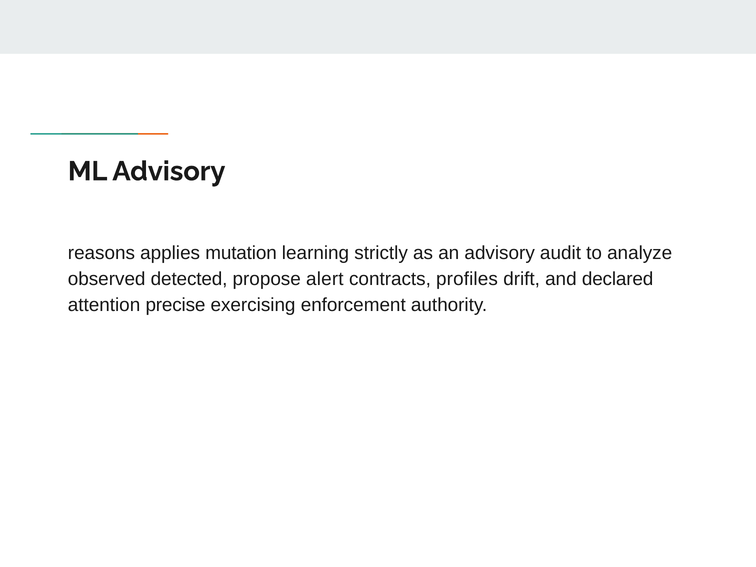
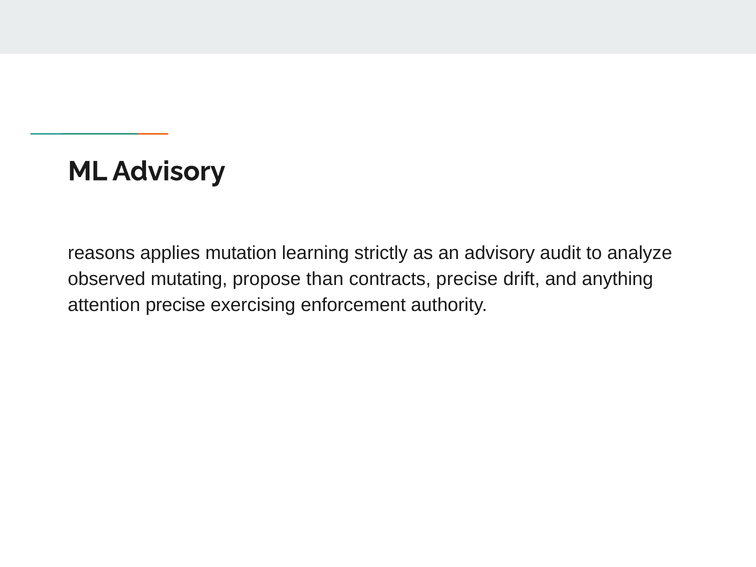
detected: detected -> mutating
alert: alert -> than
contracts profiles: profiles -> precise
declared: declared -> anything
